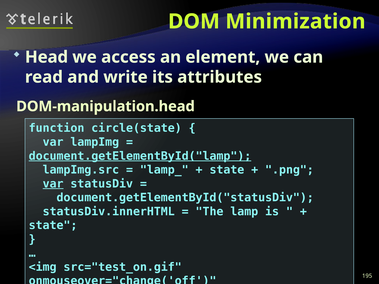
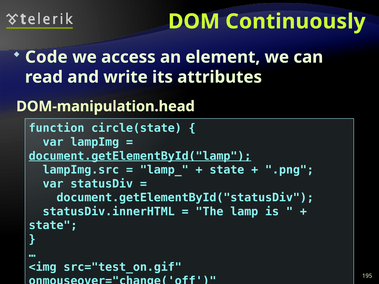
Minimization: Minimization -> Continuously
Head: Head -> Code
var at (53, 184) underline: present -> none
